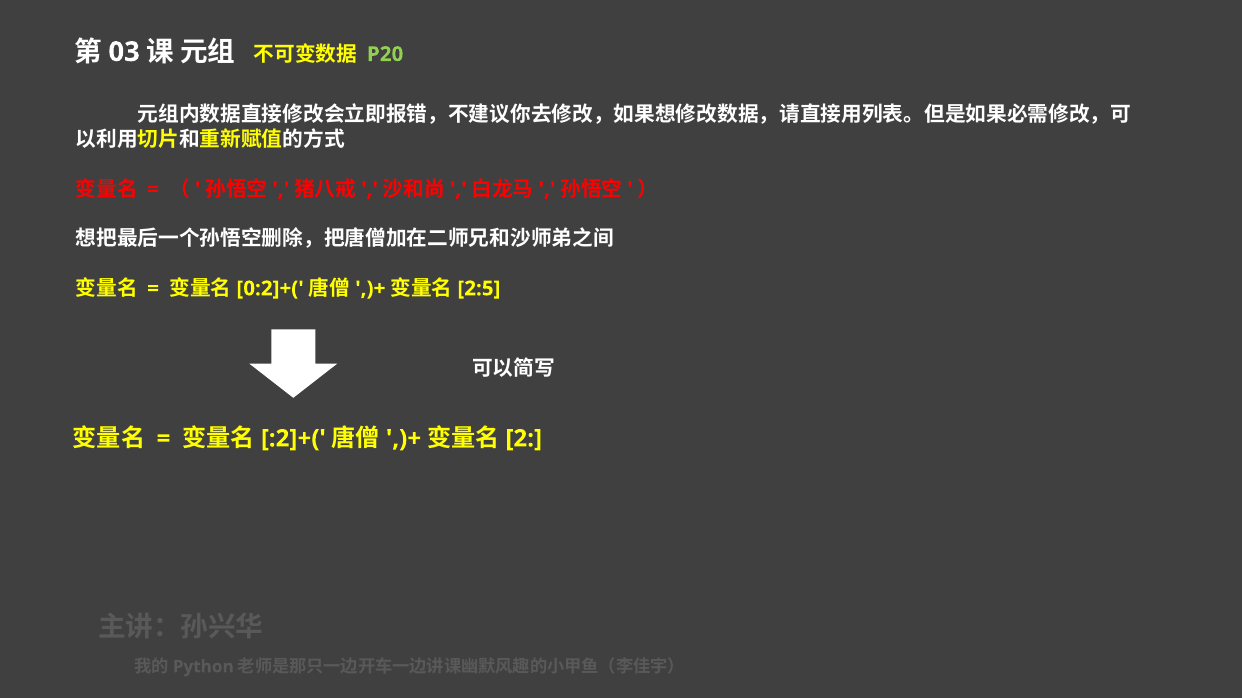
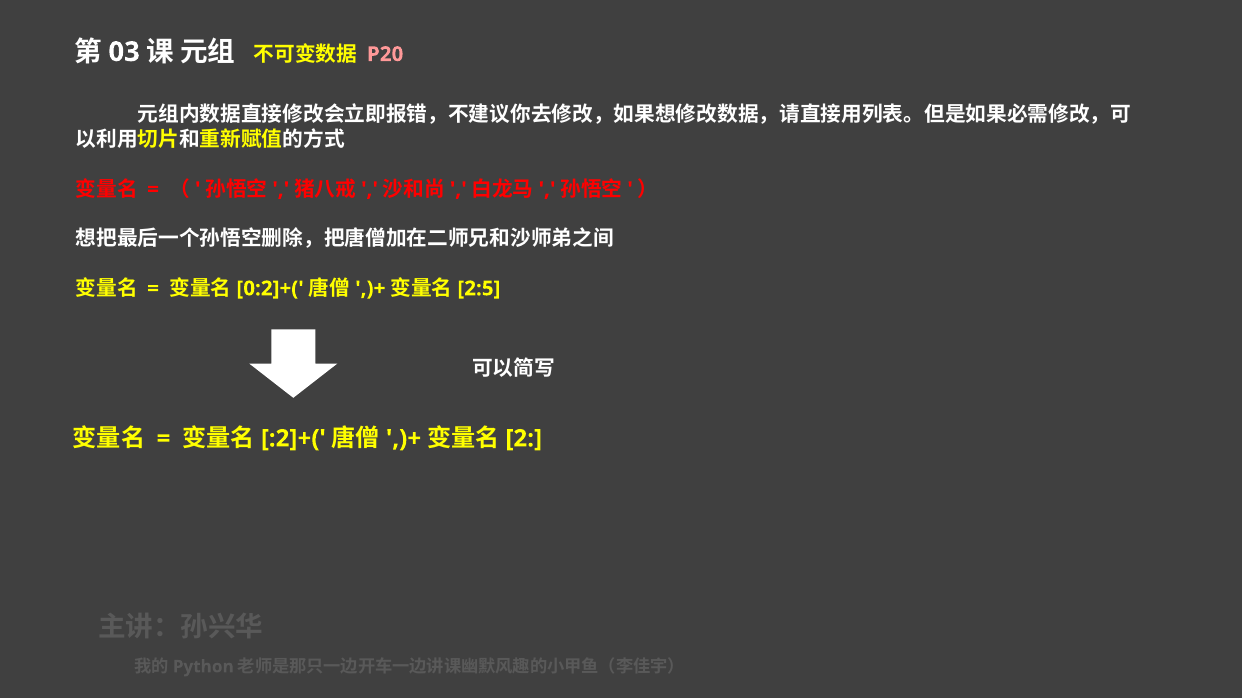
P20 colour: light green -> pink
